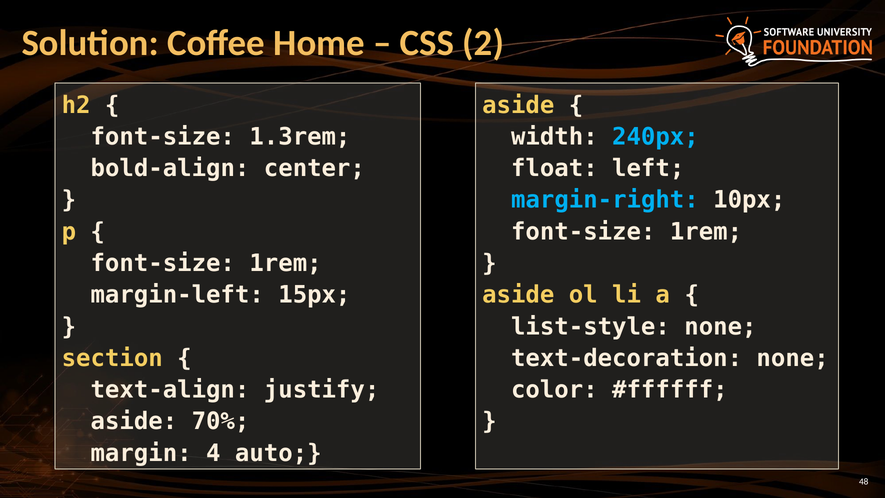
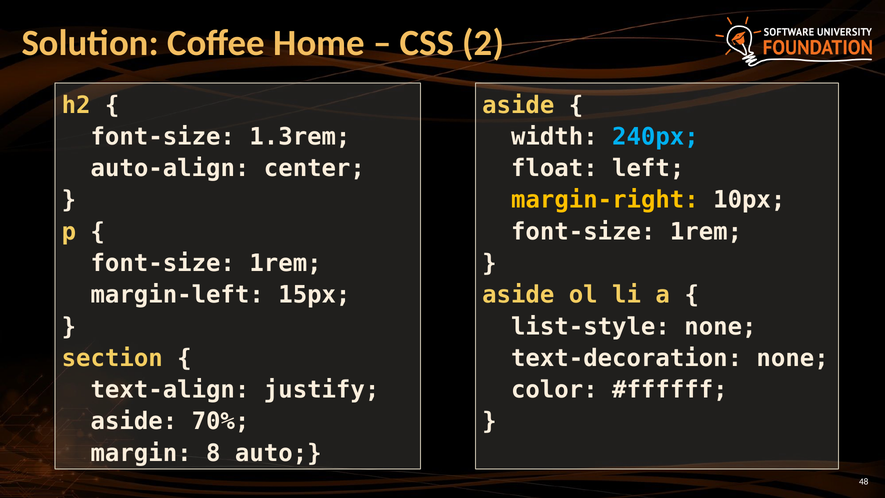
bold-align: bold-align -> auto-align
margin-right colour: light blue -> yellow
4: 4 -> 8
